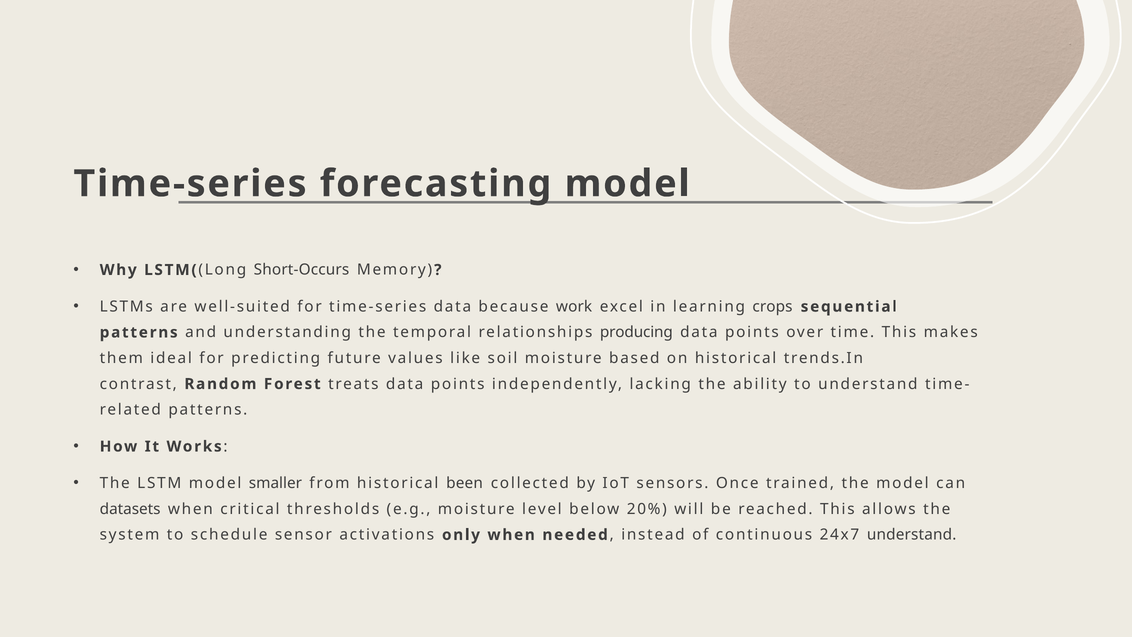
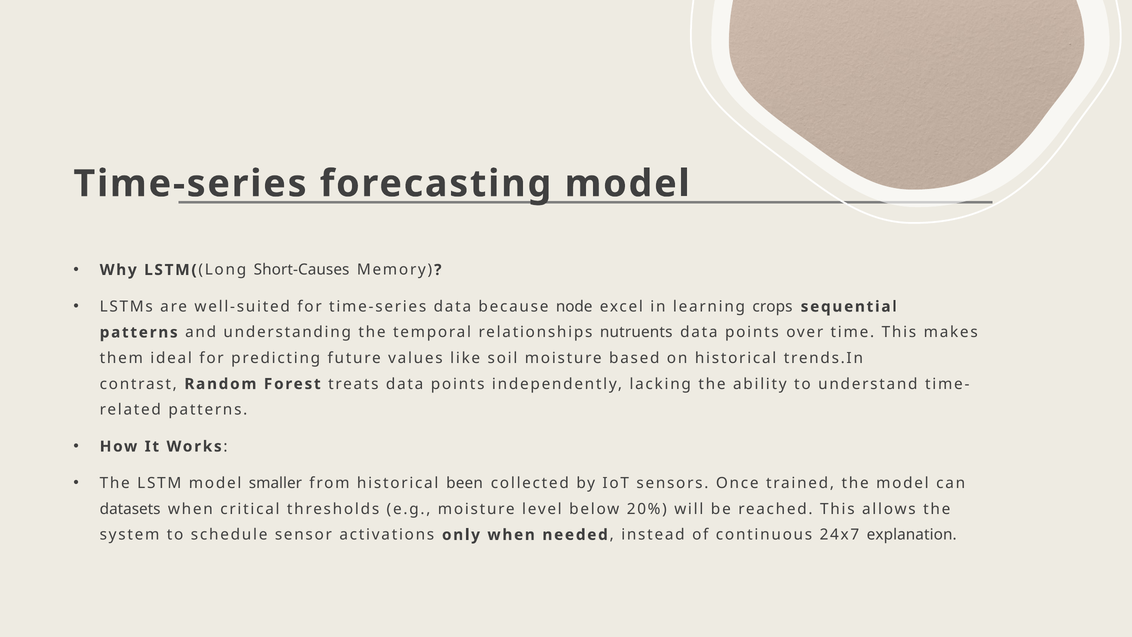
Short-Occurs: Short-Occurs -> Short-Causes
work: work -> node
producing: producing -> nutruents
24x7 understand: understand -> explanation
